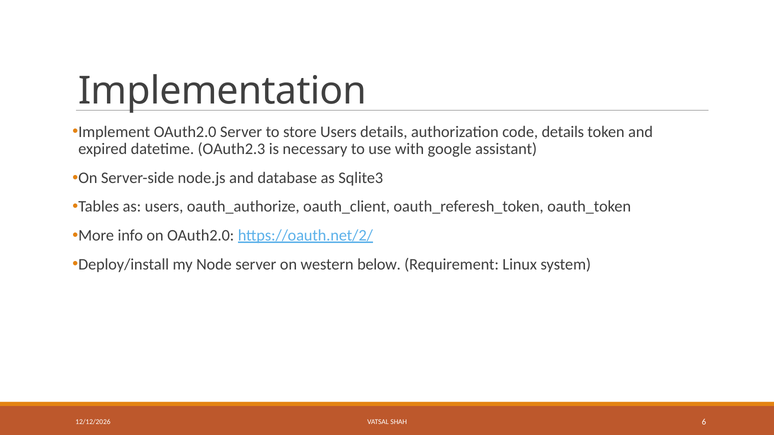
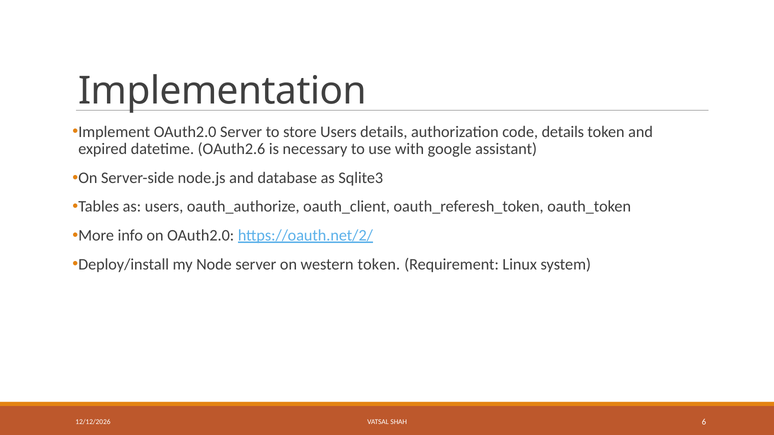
OAuth2.3: OAuth2.3 -> OAuth2.6
western below: below -> token
